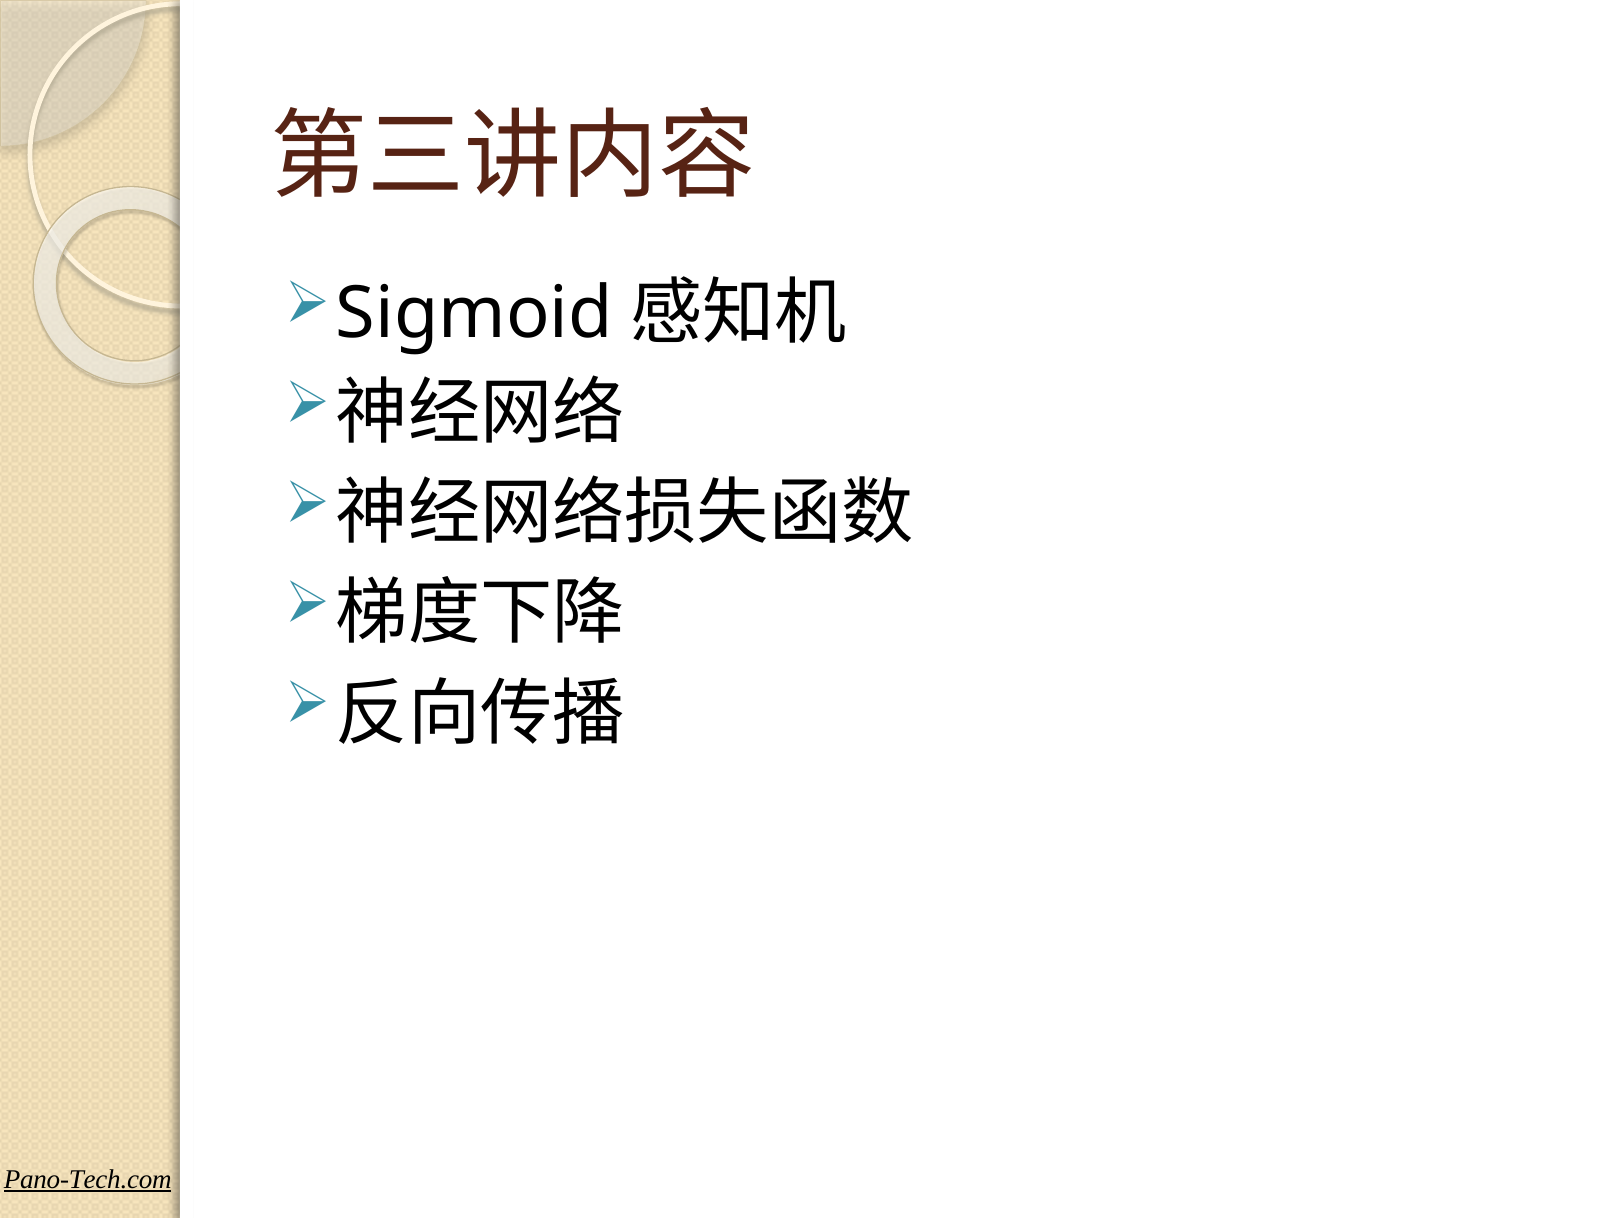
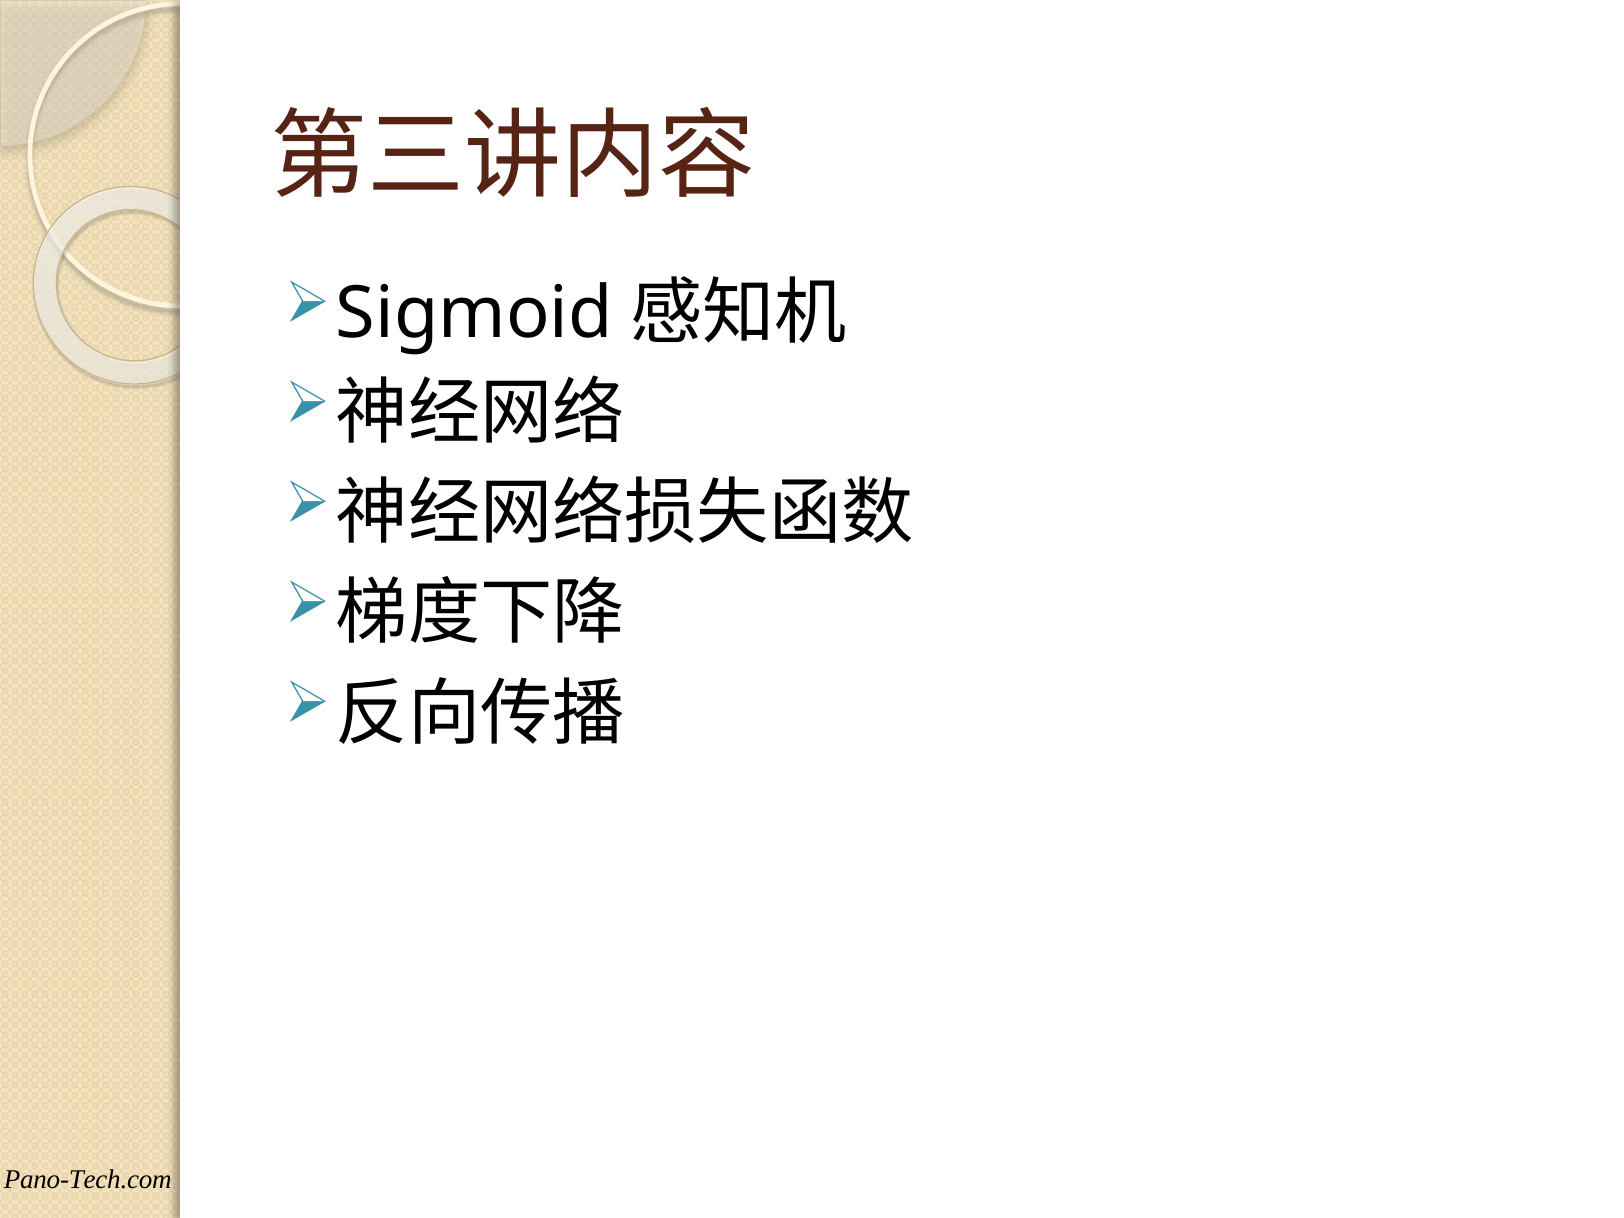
Pano-Tech.com underline: present -> none
